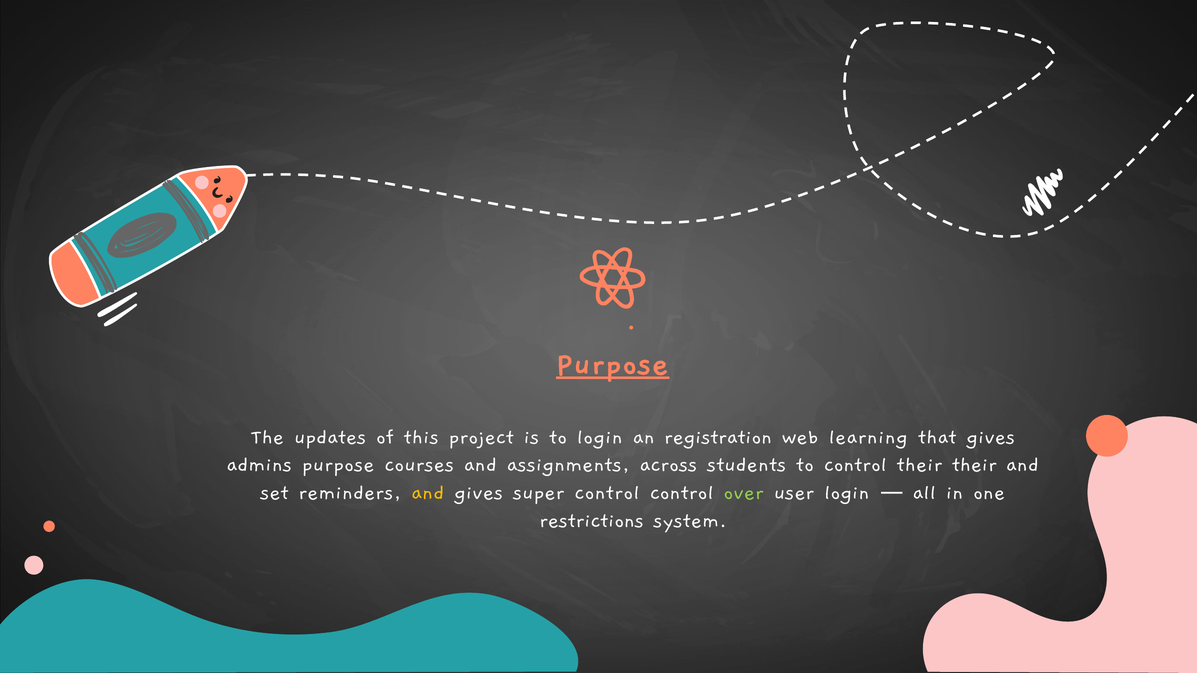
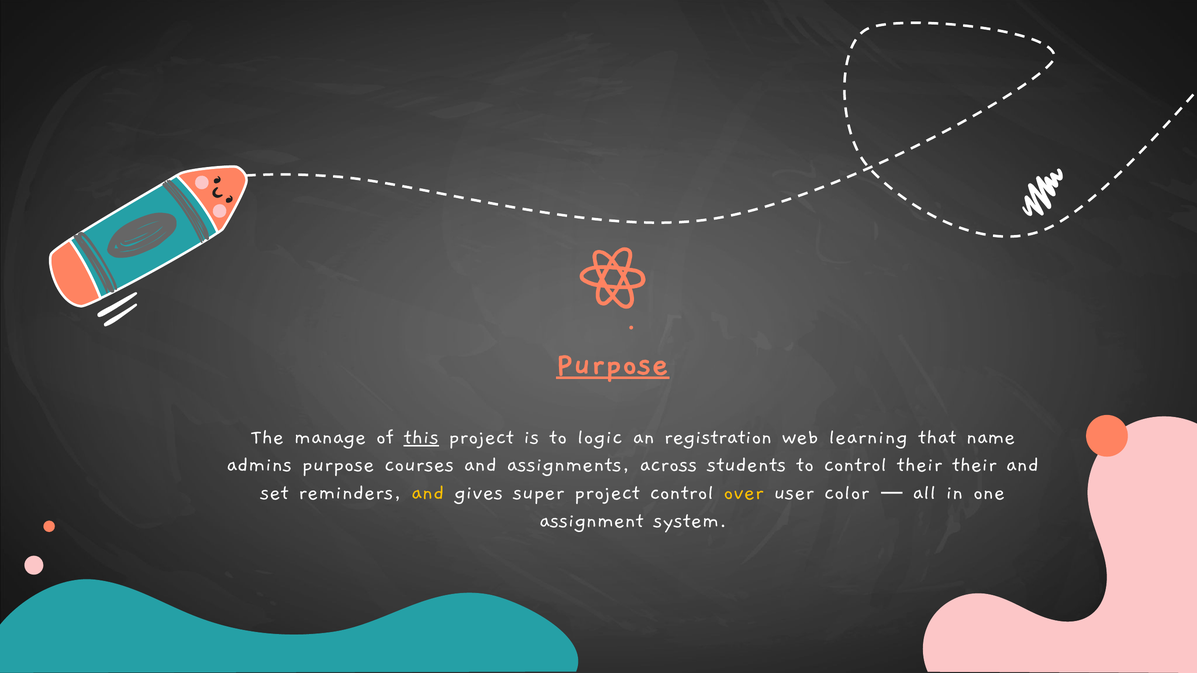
updates: updates -> manage
this underline: none -> present
to login: login -> logic
that gives: gives -> name
super control: control -> project
over colour: light green -> yellow
user login: login -> color
restrictions: restrictions -> assignment
